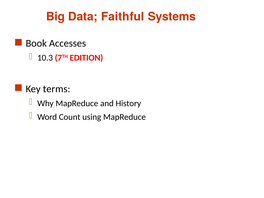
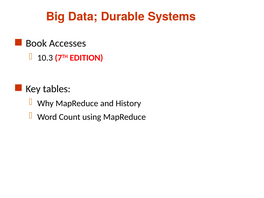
Faithful: Faithful -> Durable
terms: terms -> tables
